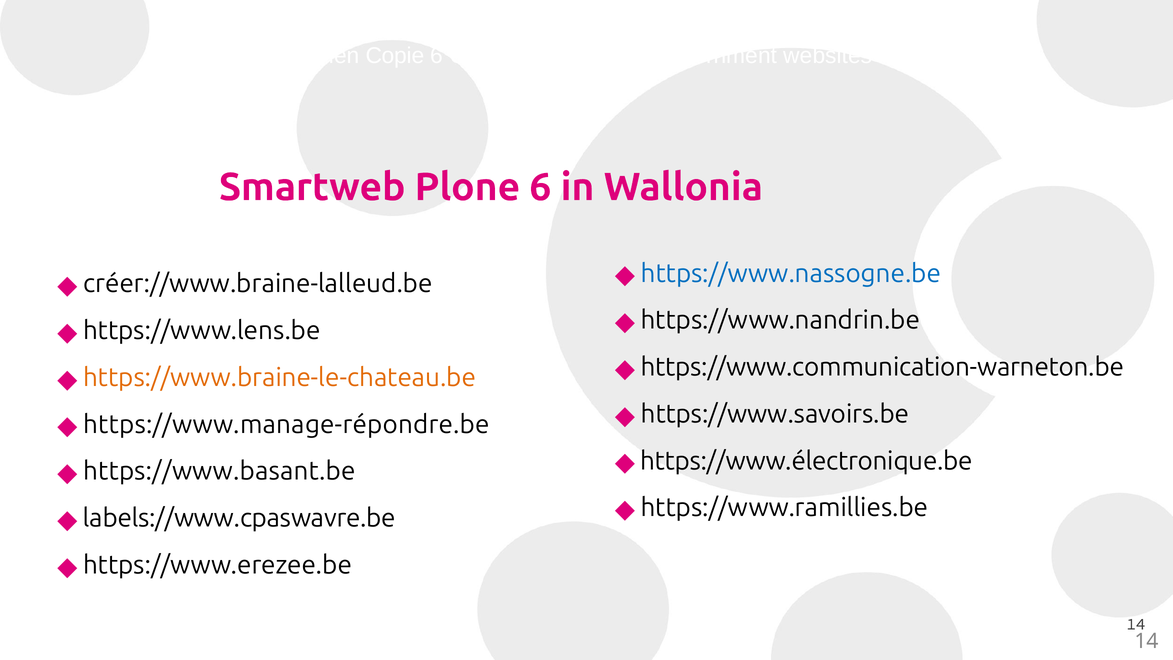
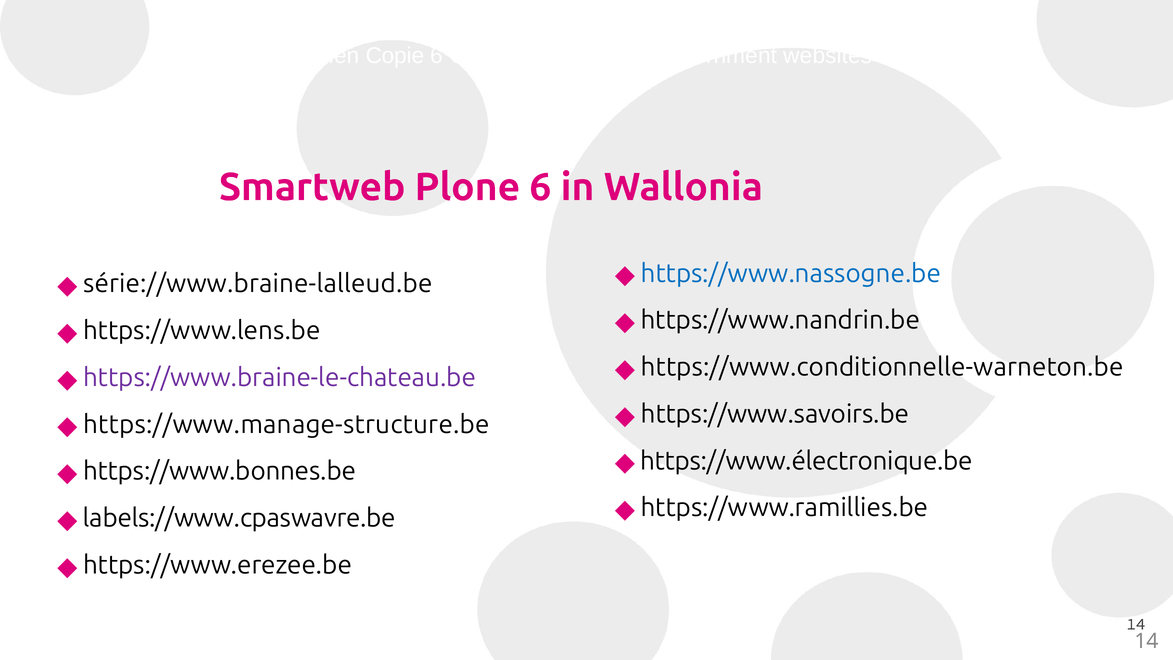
créer://www.braine-lalleud.be: créer://www.braine-lalleud.be -> série://www.braine-lalleud.be
https://www.communication-warneton.be: https://www.communication-warneton.be -> https://www.conditionnelle-warneton.be
https://www.braine-le-chateau.be colour: orange -> purple
https://www.manage-répondre.be: https://www.manage-répondre.be -> https://www.manage-structure.be
https://www.basant.be: https://www.basant.be -> https://www.bonnes.be
